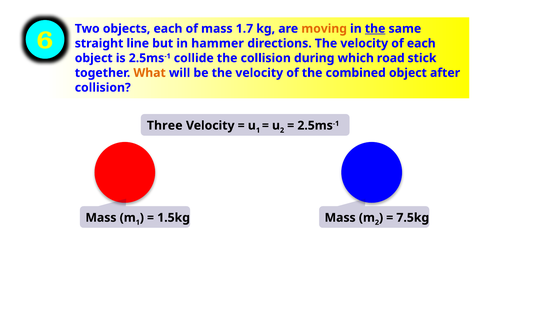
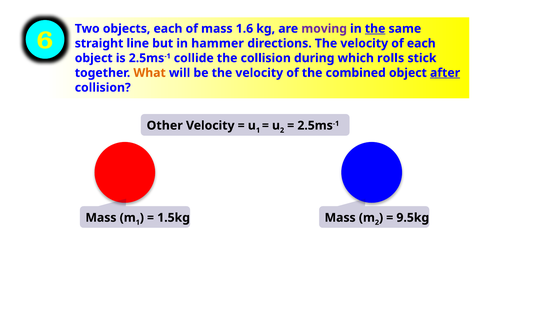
1.7: 1.7 -> 1.6
moving colour: orange -> purple
road: road -> rolls
after underline: none -> present
Three: Three -> Other
7.5kg: 7.5kg -> 9.5kg
